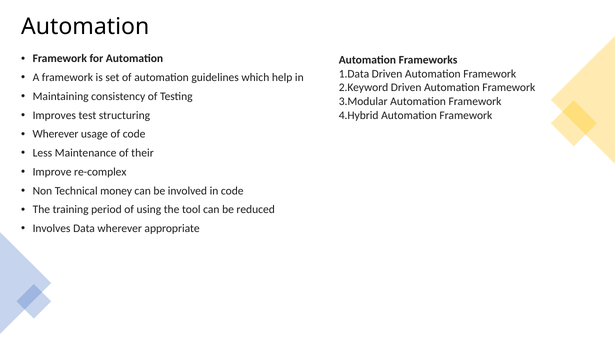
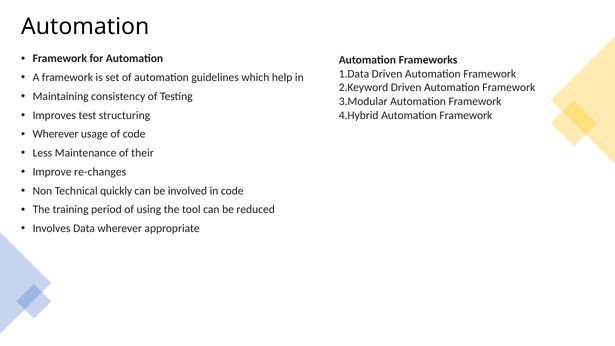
re-complex: re-complex -> re-changes
money: money -> quickly
